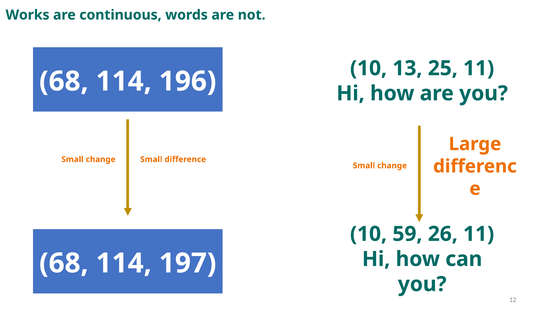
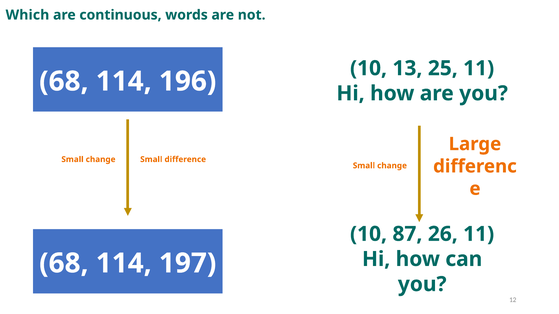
Works: Works -> Which
59: 59 -> 87
